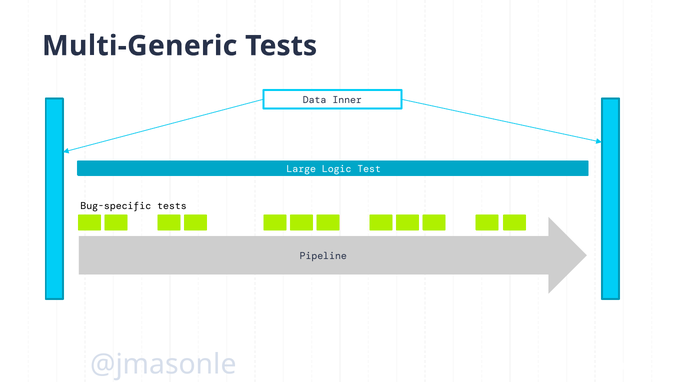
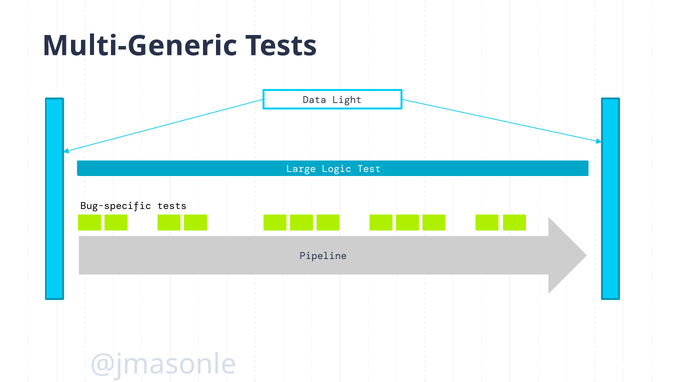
Inner: Inner -> Light
